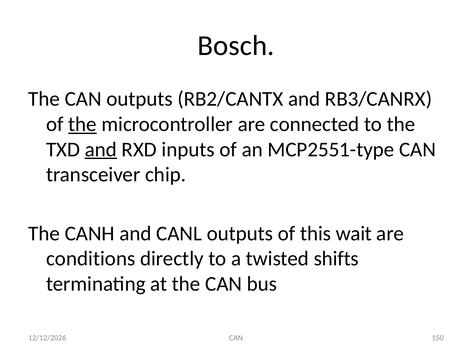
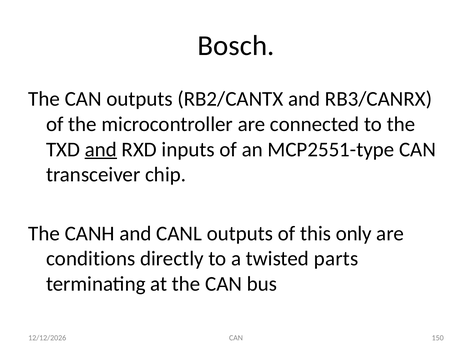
the at (82, 124) underline: present -> none
wait: wait -> only
shifts: shifts -> parts
